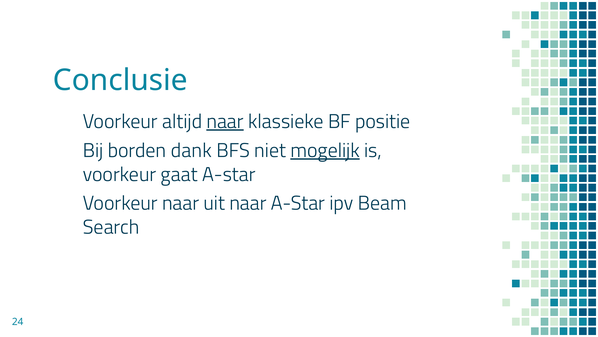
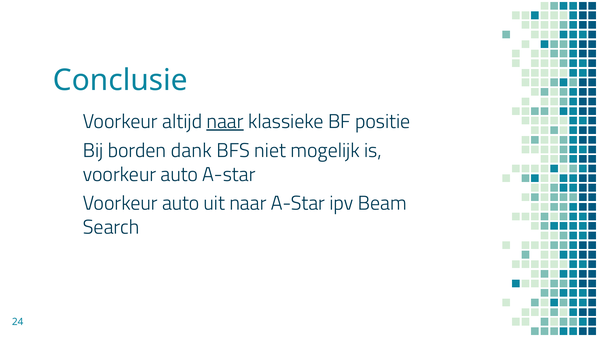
mogelijk underline: present -> none
gaat at (179, 174): gaat -> auto
naar at (181, 203): naar -> auto
